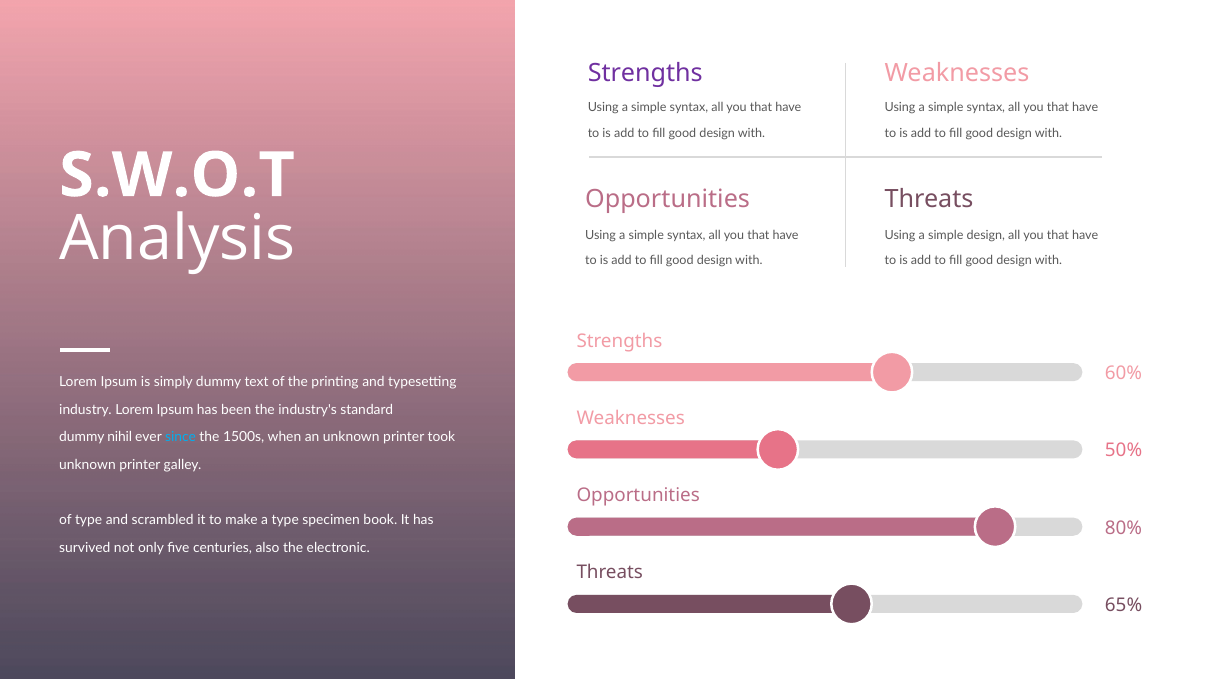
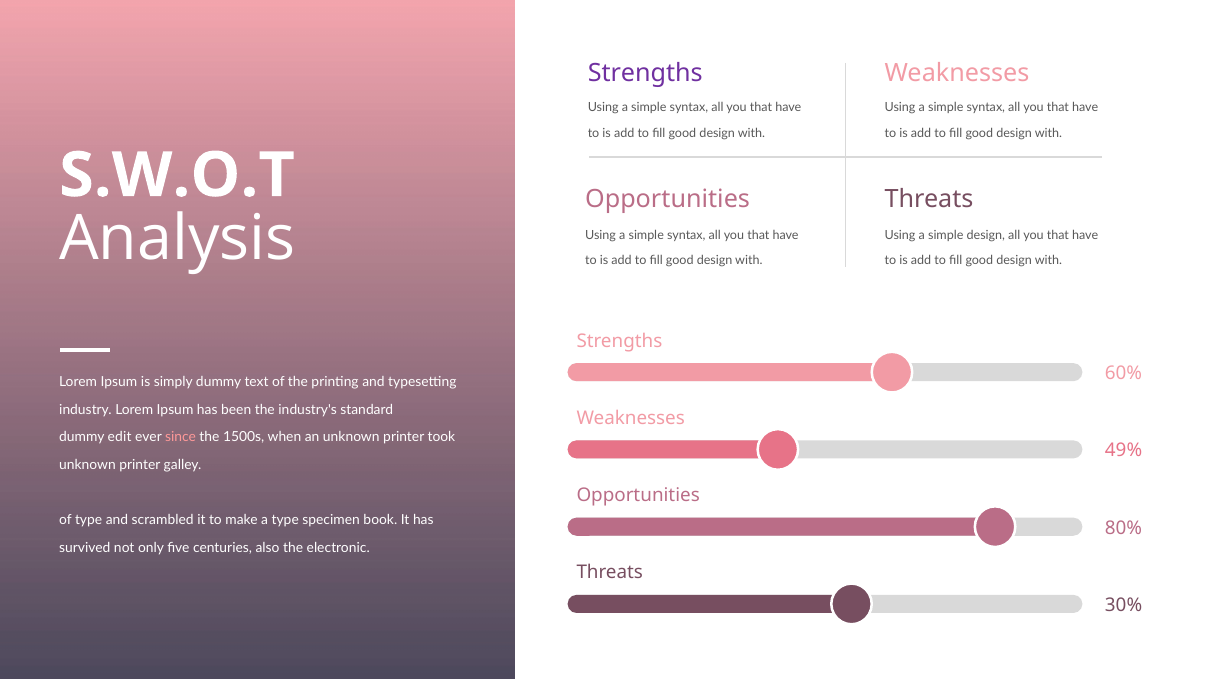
nihil: nihil -> edit
since colour: light blue -> pink
50%: 50% -> 49%
65%: 65% -> 30%
